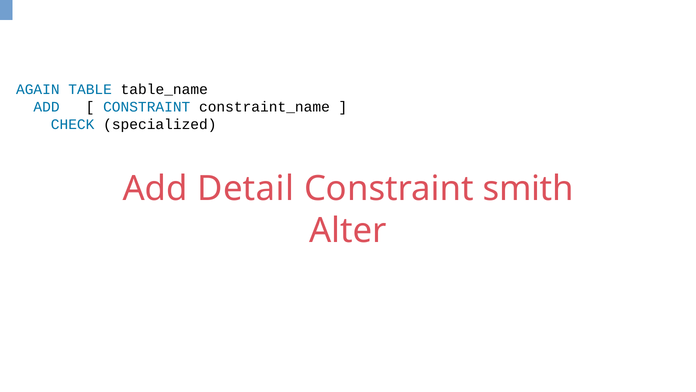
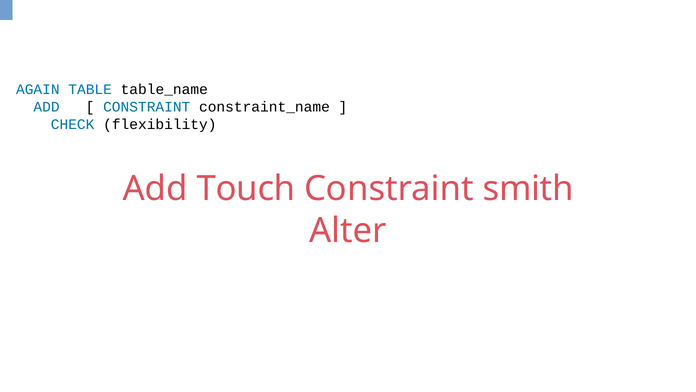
specialized: specialized -> flexibility
Detail: Detail -> Touch
